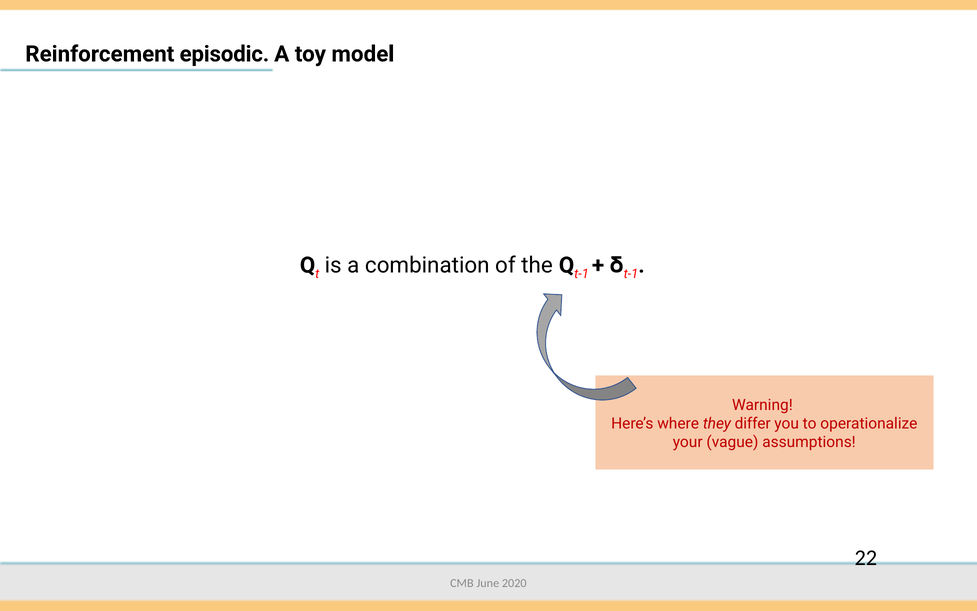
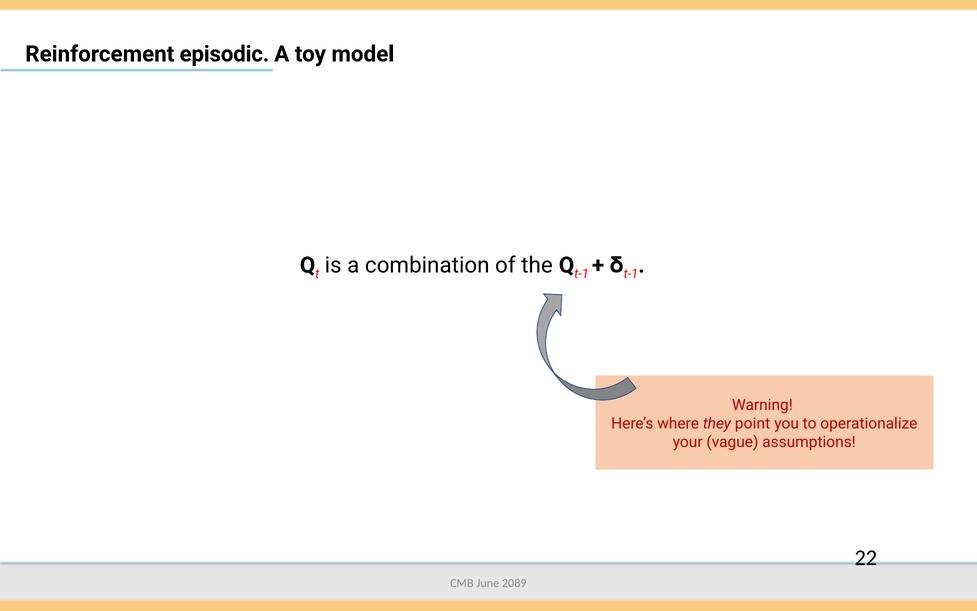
differ: differ -> point
2020: 2020 -> 2089
